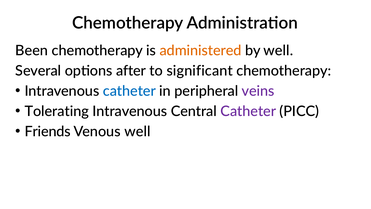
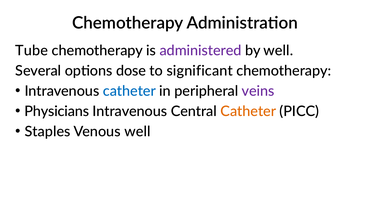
Been: Been -> Tube
administered colour: orange -> purple
after: after -> dose
Tolerating: Tolerating -> Physicians
Catheter at (248, 111) colour: purple -> orange
Friends: Friends -> Staples
